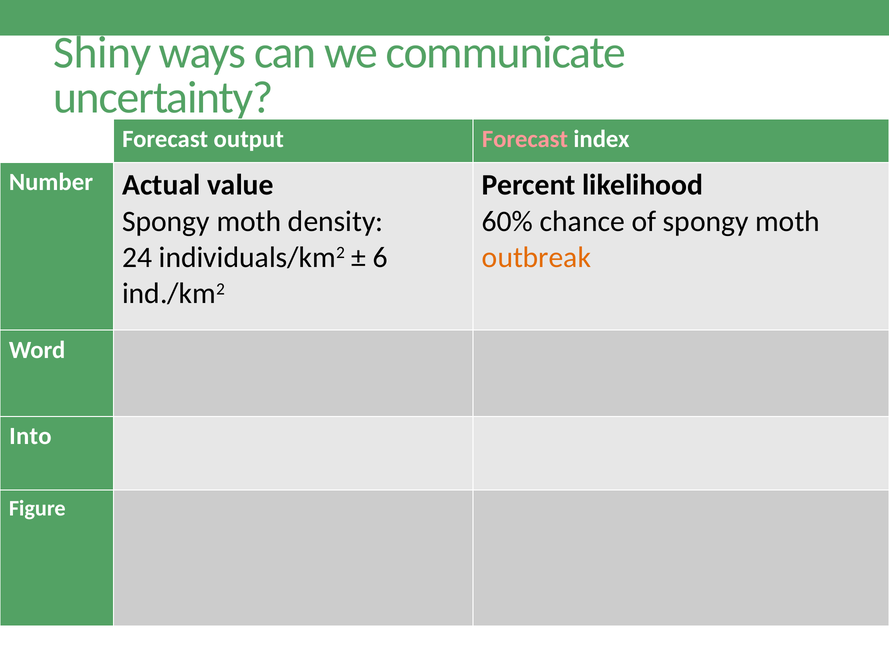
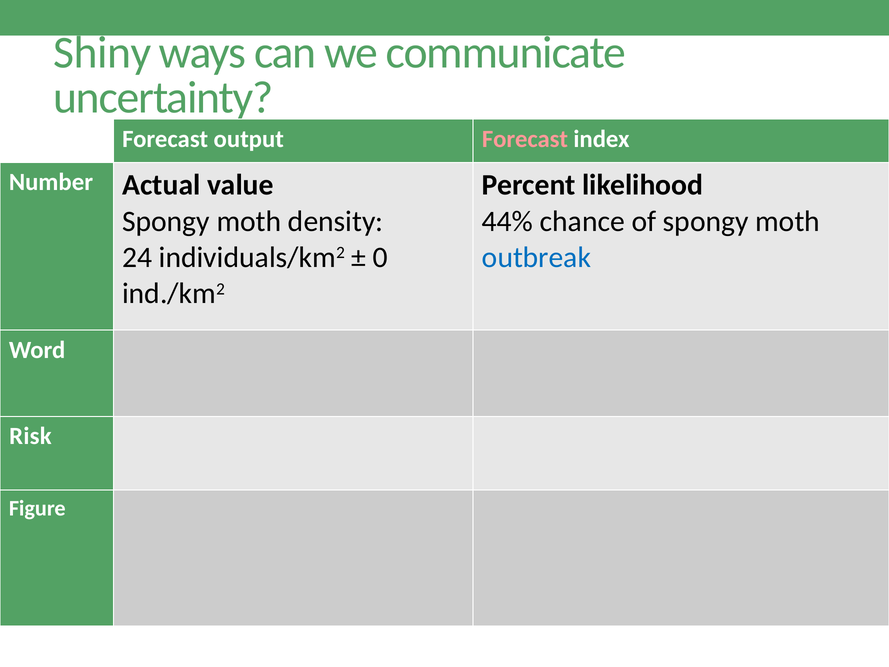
60%: 60% -> 44%
6: 6 -> 0
outbreak colour: orange -> blue
Into: Into -> Risk
